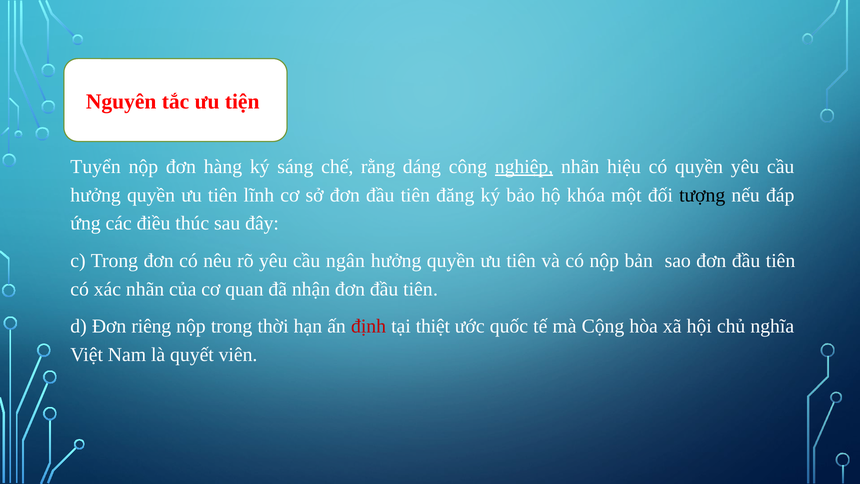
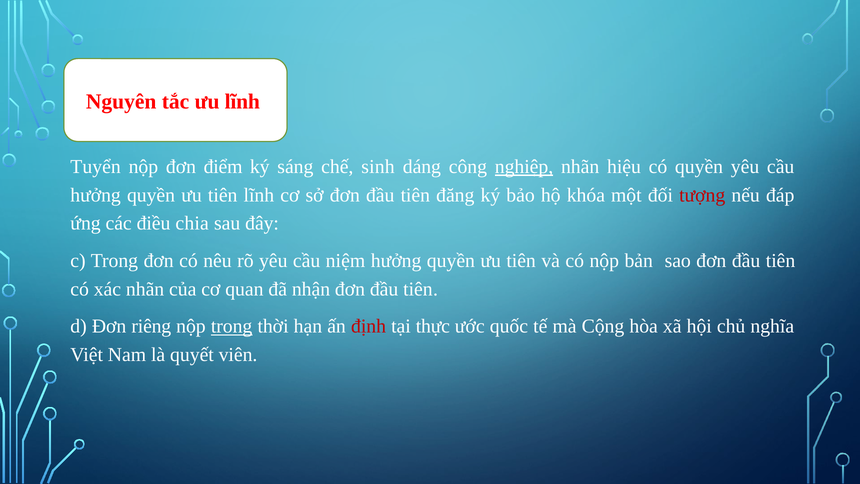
ưu tiện: tiện -> lĩnh
hàng: hàng -> điểm
rằng: rằng -> sinh
tượng colour: black -> red
thúc: thúc -> chia
ngân: ngân -> niệm
trong at (232, 326) underline: none -> present
thiệt: thiệt -> thực
